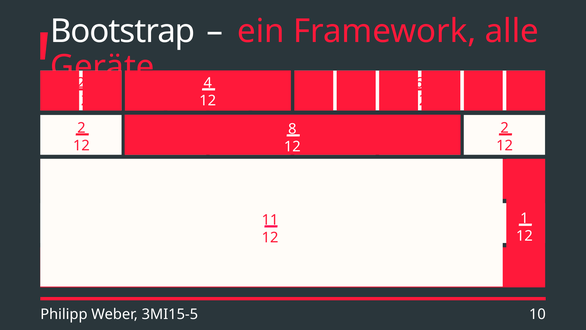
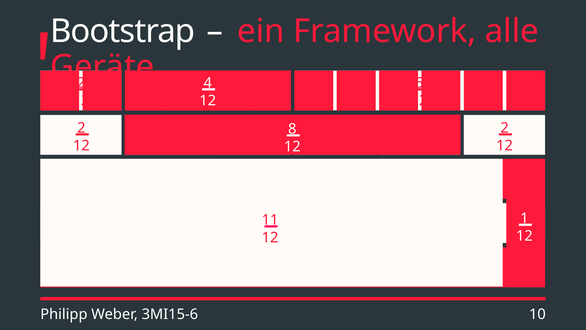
3MI15-5: 3MI15-5 -> 3MI15-6
